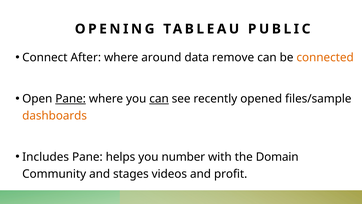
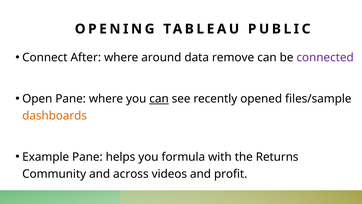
connected colour: orange -> purple
Pane at (71, 99) underline: present -> none
Includes: Includes -> Example
number: number -> formula
Domain: Domain -> Returns
stages: stages -> across
